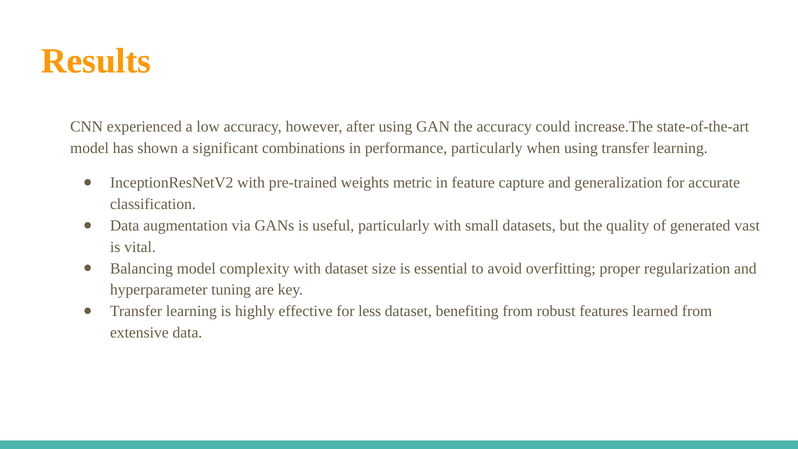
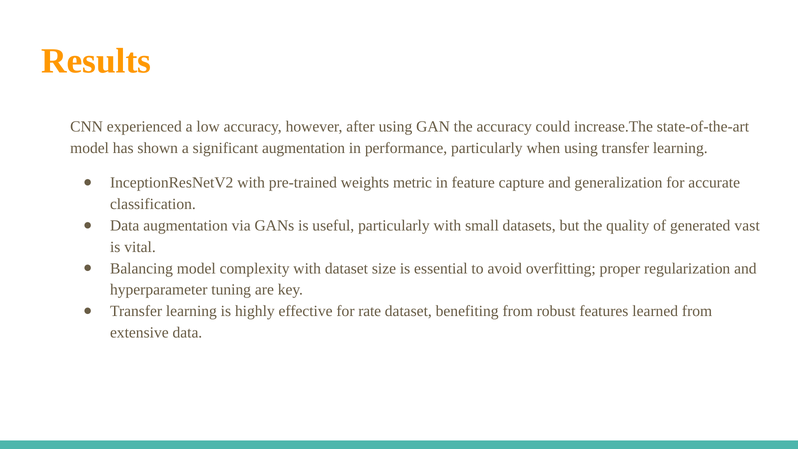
significant combinations: combinations -> augmentation
less: less -> rate
